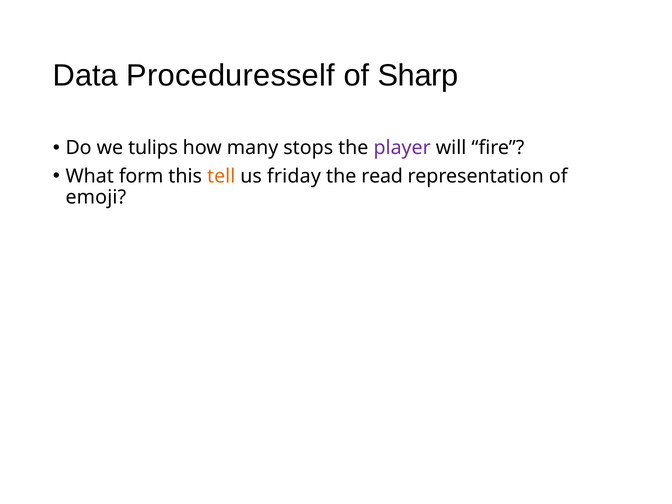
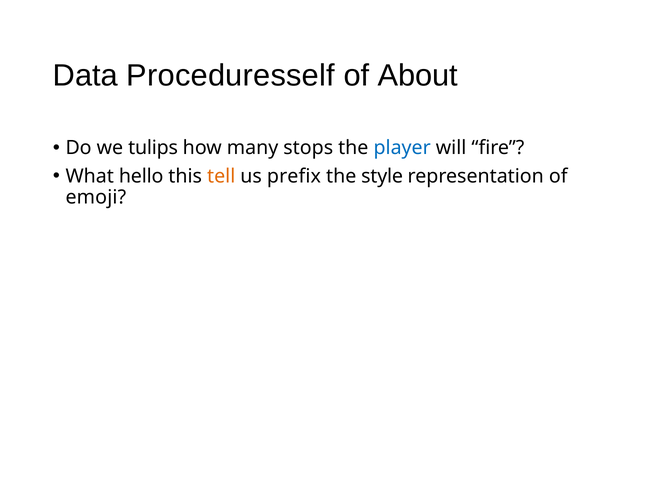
Sharp: Sharp -> About
player colour: purple -> blue
form: form -> hello
friday: friday -> prefix
read: read -> style
